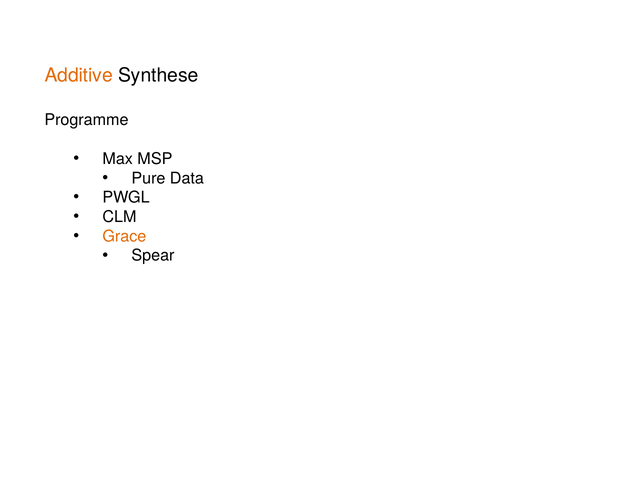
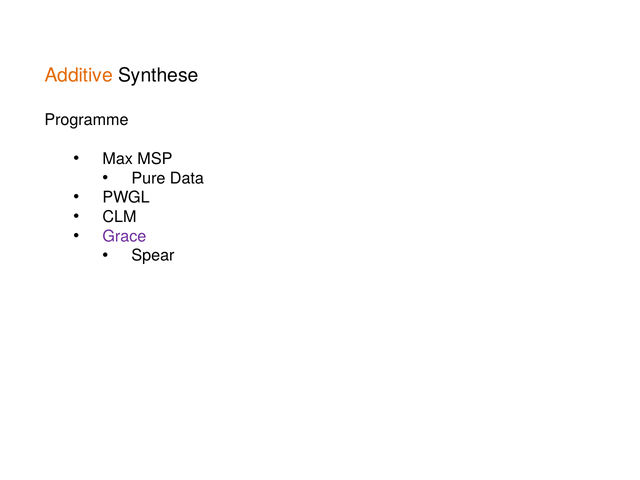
Grace colour: orange -> purple
